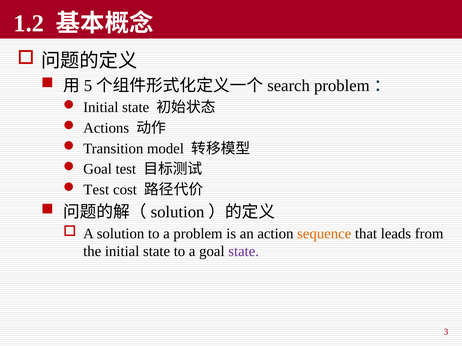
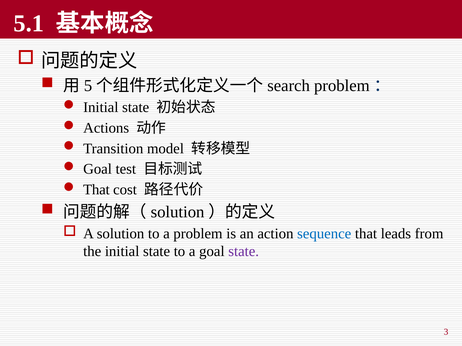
1.2: 1.2 -> 5.1
Test at (96, 190): Test -> That
sequence colour: orange -> blue
